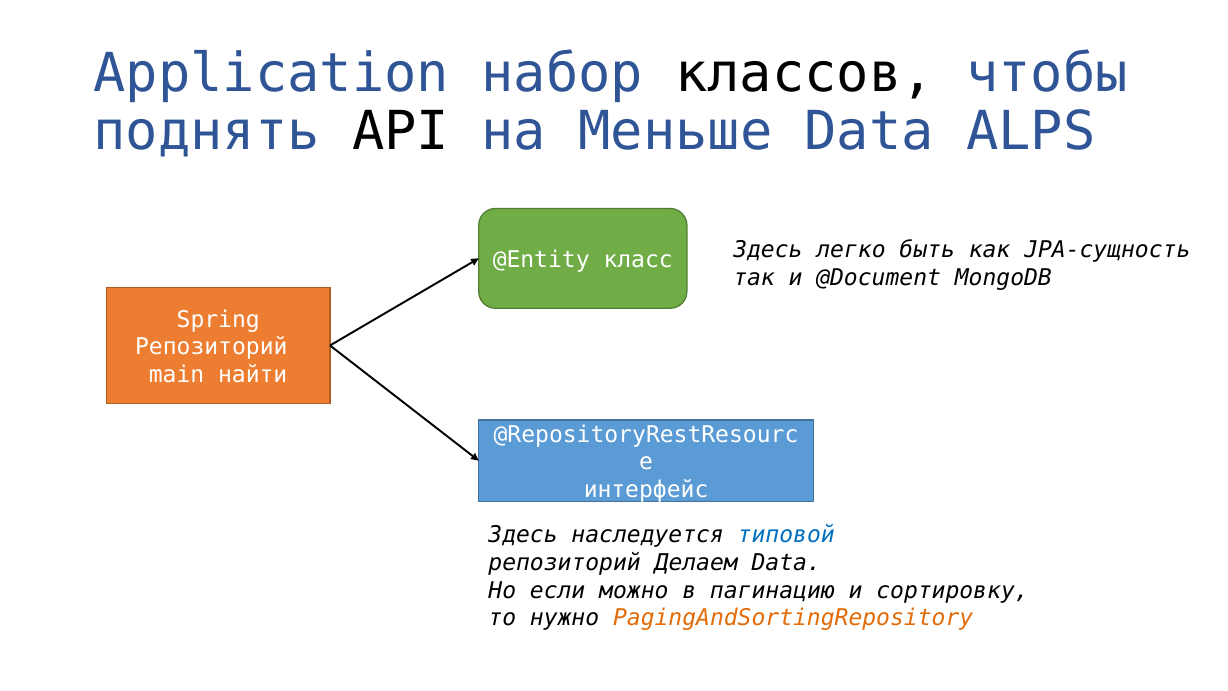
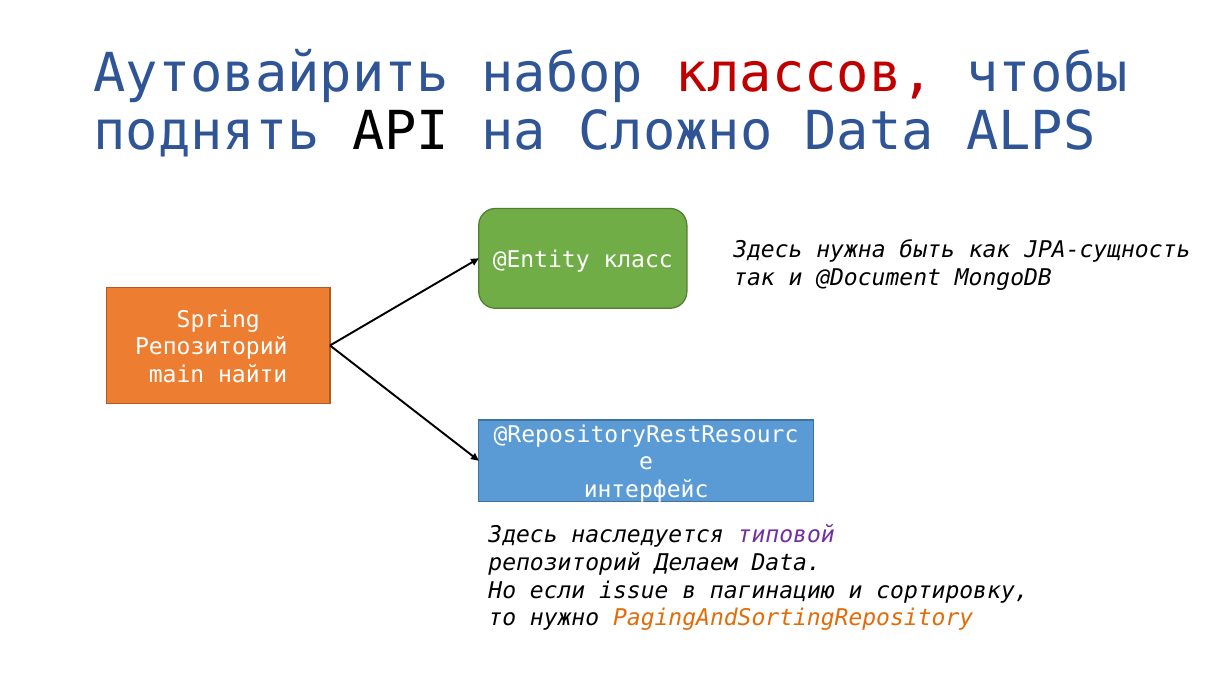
Application: Application -> Аутовайрить
классов colour: black -> red
Меньше: Меньше -> Сложно
легко: легко -> нужна
типовой colour: blue -> purple
можно: можно -> issue
